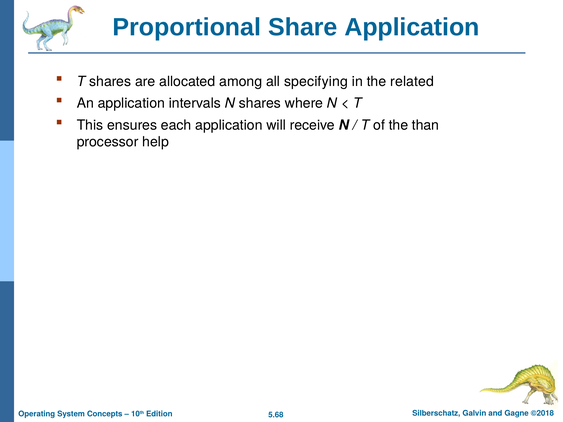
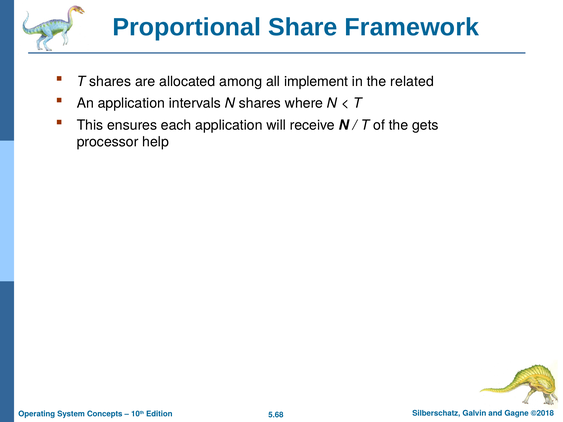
Share Application: Application -> Framework
specifying: specifying -> implement
than: than -> gets
